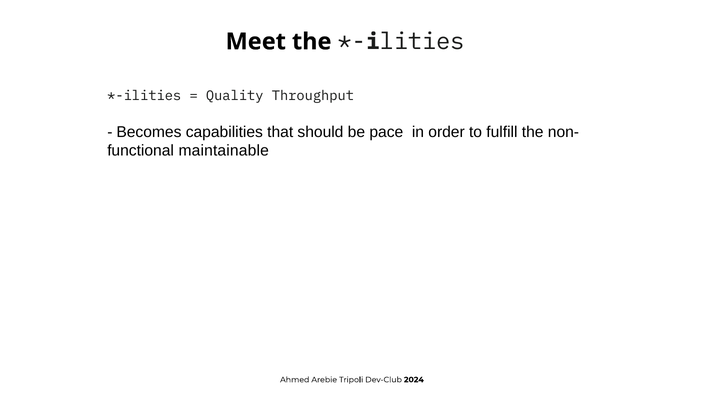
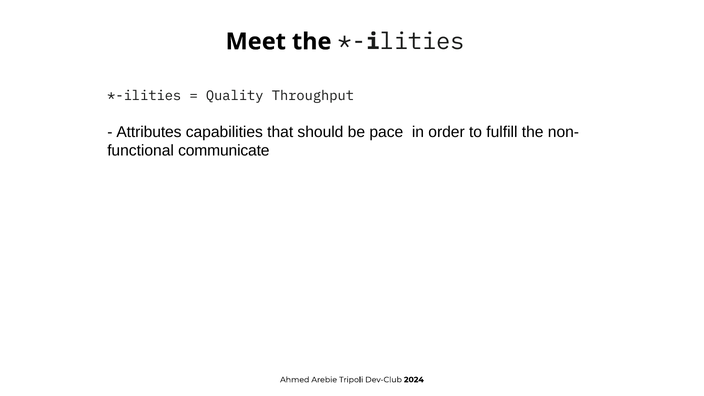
Becomes: Becomes -> Attributes
maintainable: maintainable -> communicate
